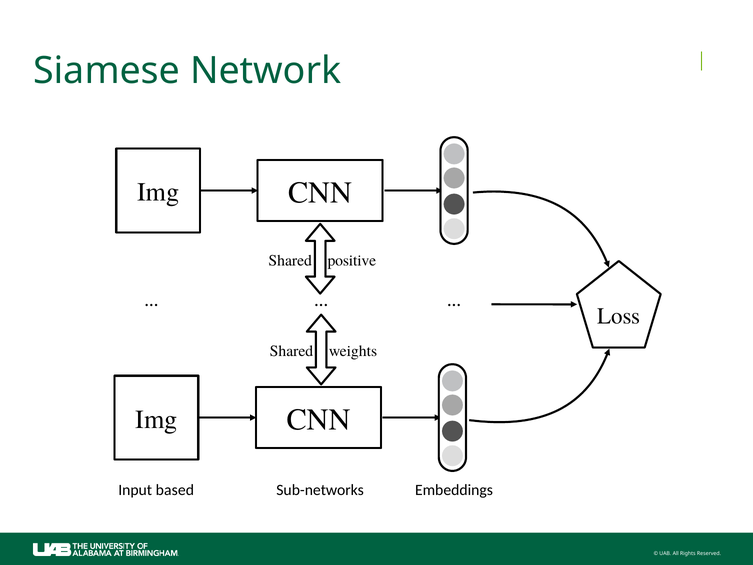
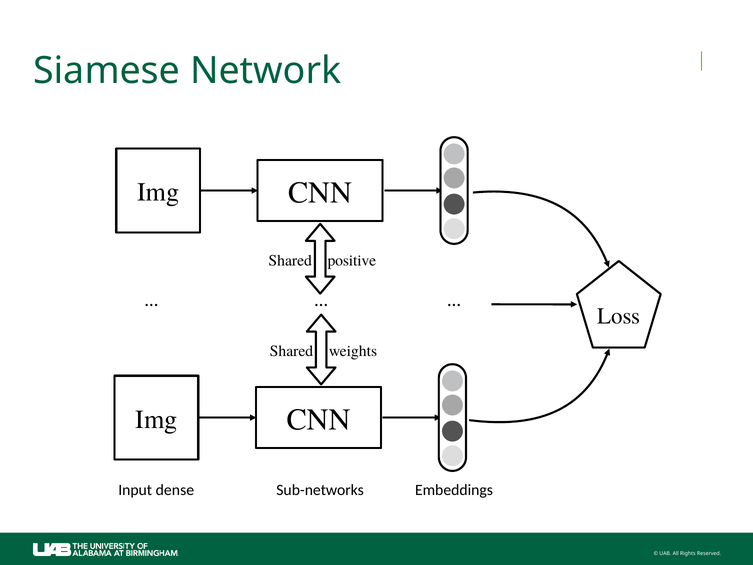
based: based -> dense
